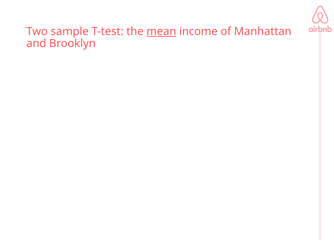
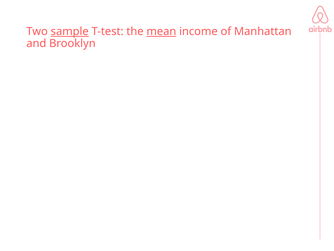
sample underline: none -> present
